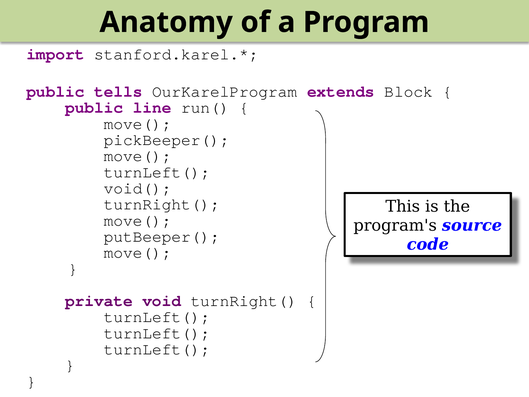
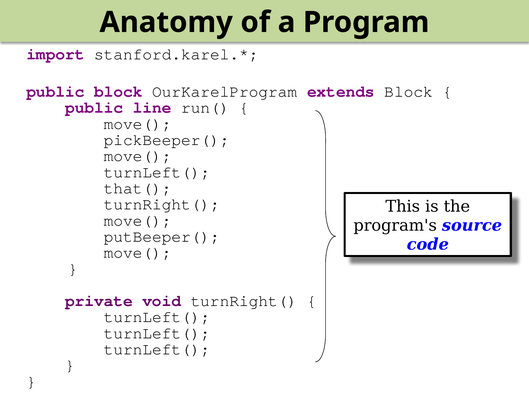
public tells: tells -> block
void(: void( -> that(
